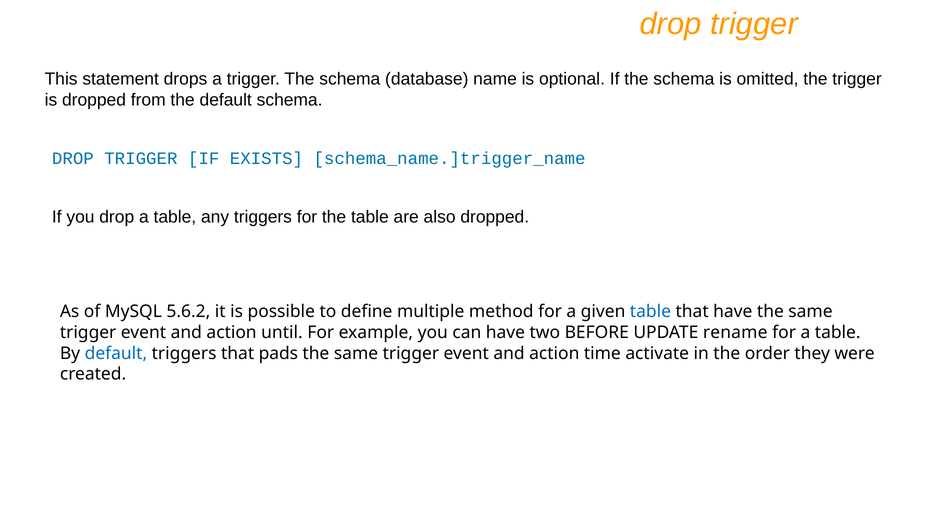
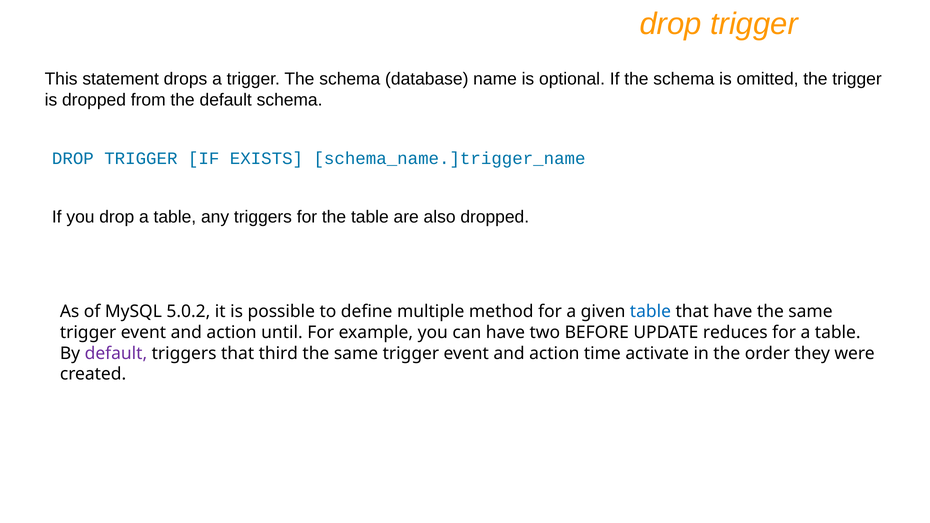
5.6.2: 5.6.2 -> 5.0.2
rename: rename -> reduces
default at (116, 353) colour: blue -> purple
pads: pads -> third
